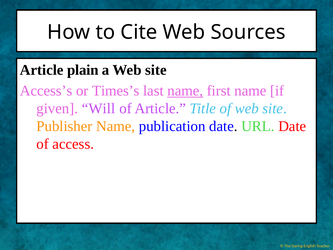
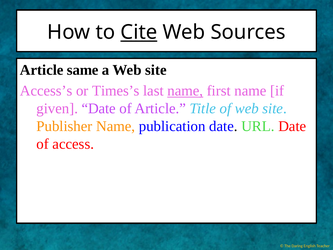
Cite underline: none -> present
plain: plain -> same
given Will: Will -> Date
